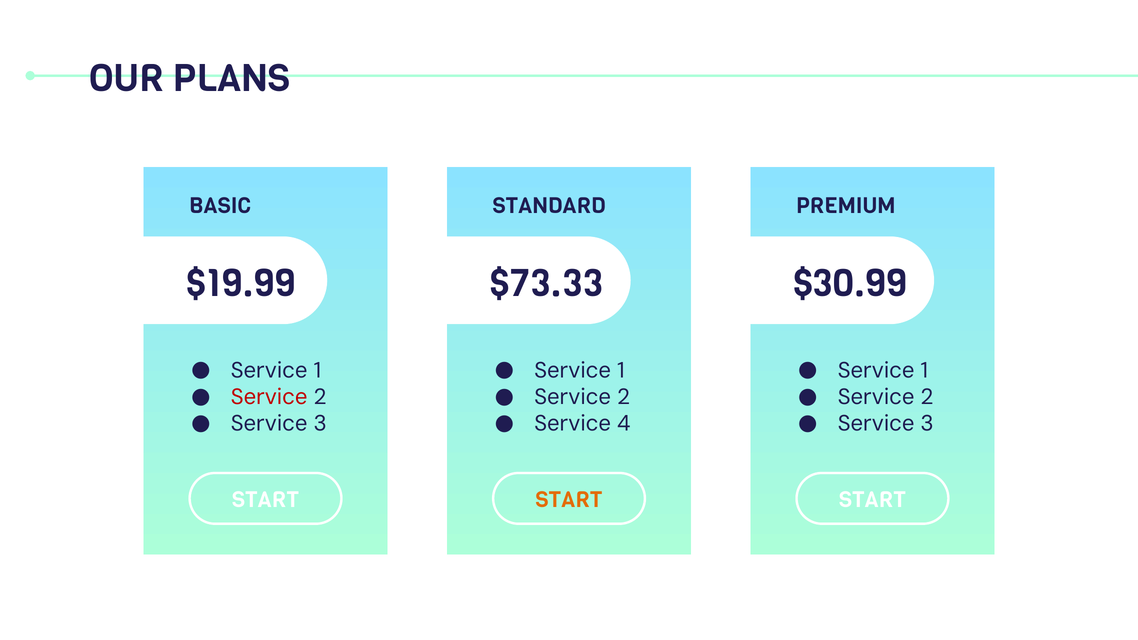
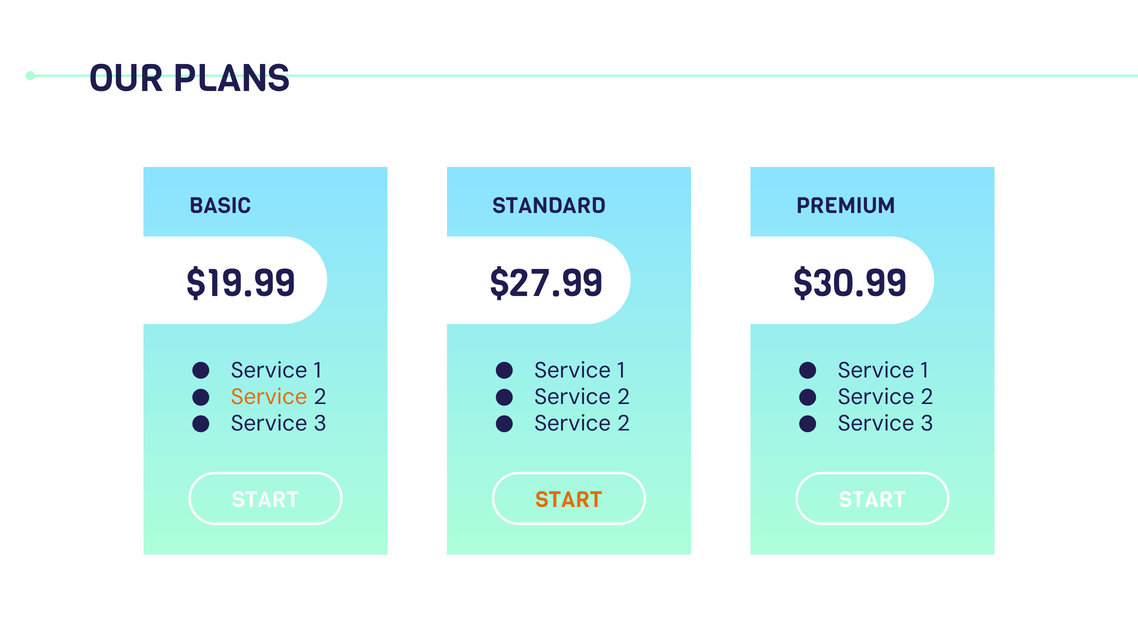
$73.33: $73.33 -> $27.99
Service at (269, 397) colour: red -> orange
4 at (624, 424): 4 -> 2
